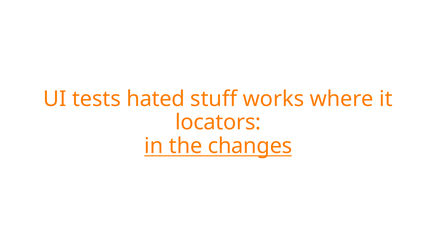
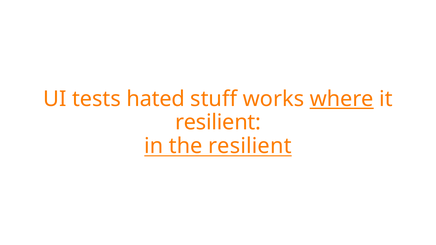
where underline: none -> present
locators at (218, 122): locators -> resilient
the changes: changes -> resilient
